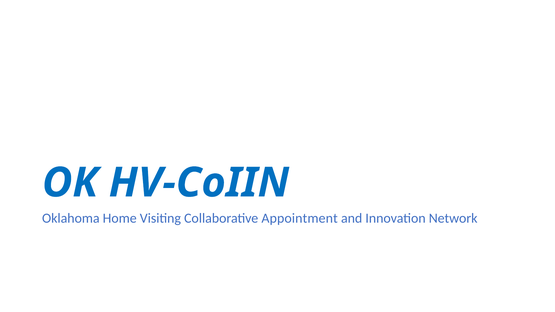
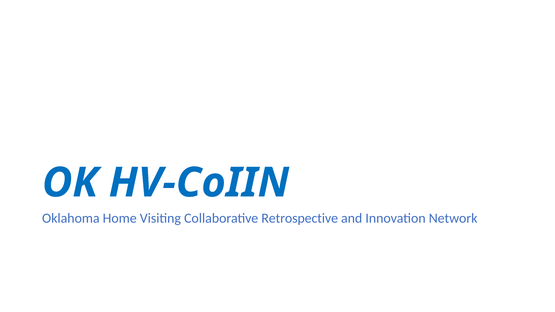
Appointment: Appointment -> Retrospective
